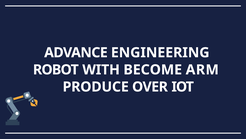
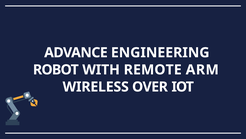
BECOME: BECOME -> REMOTE
PRODUCE: PRODUCE -> WIRELESS
